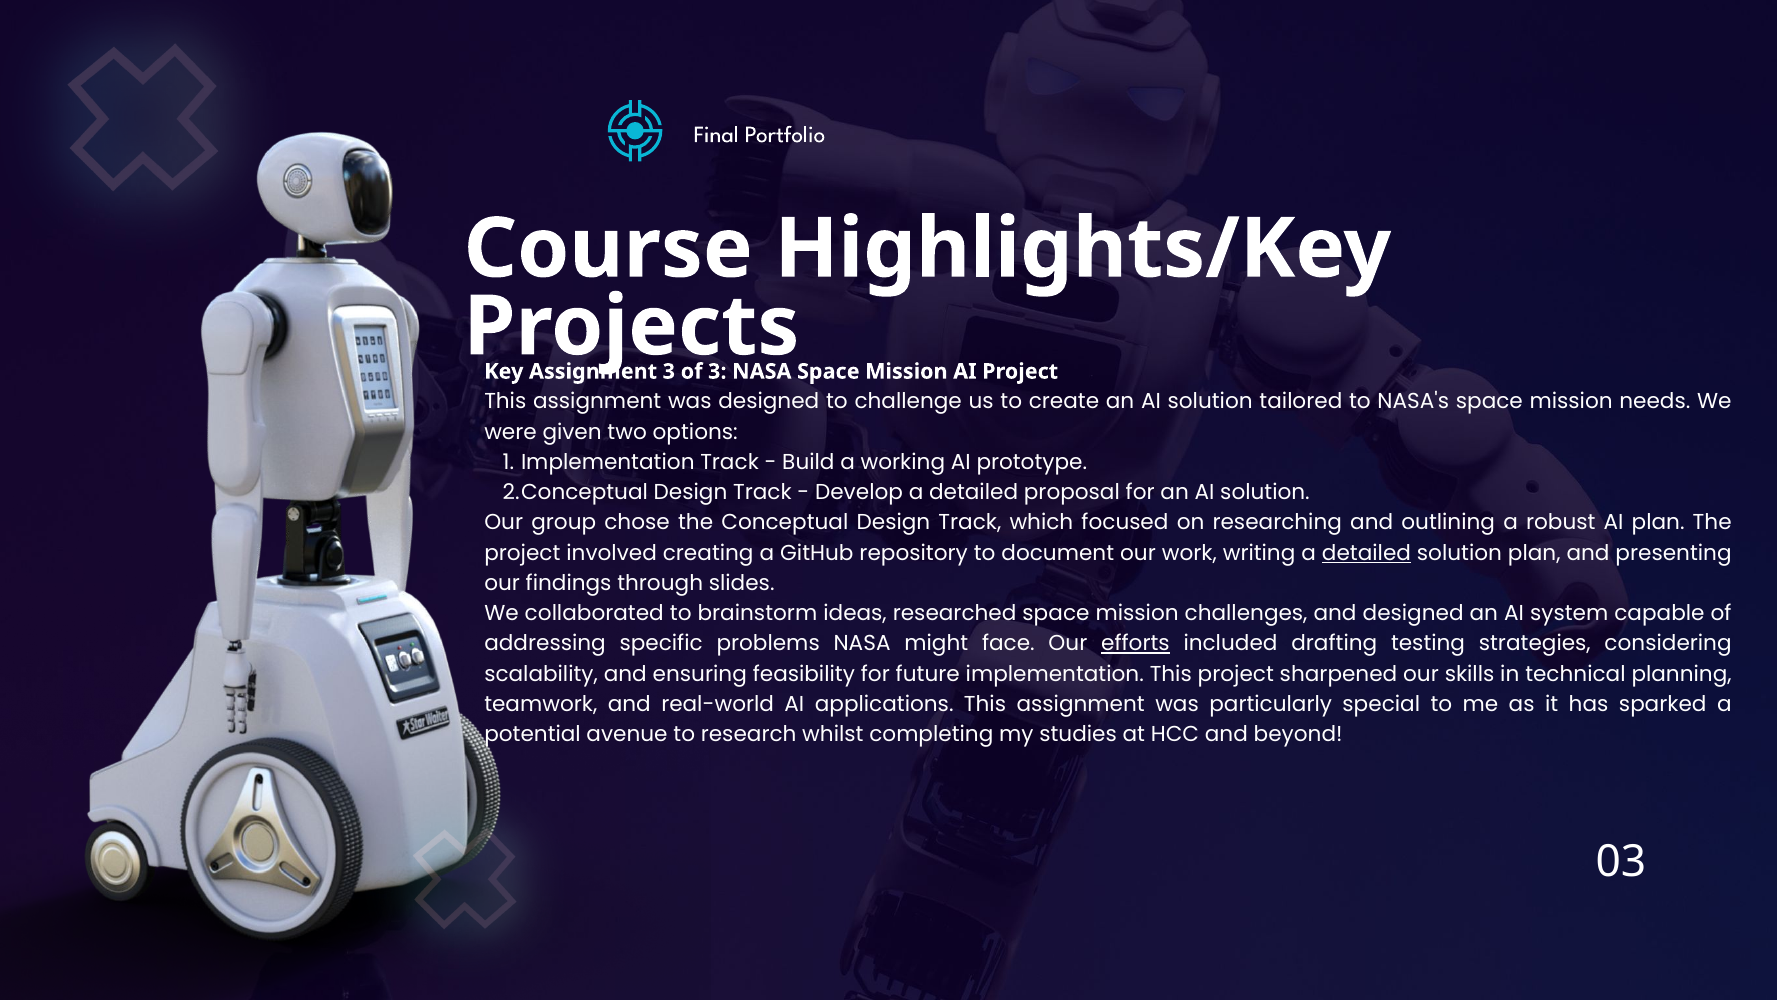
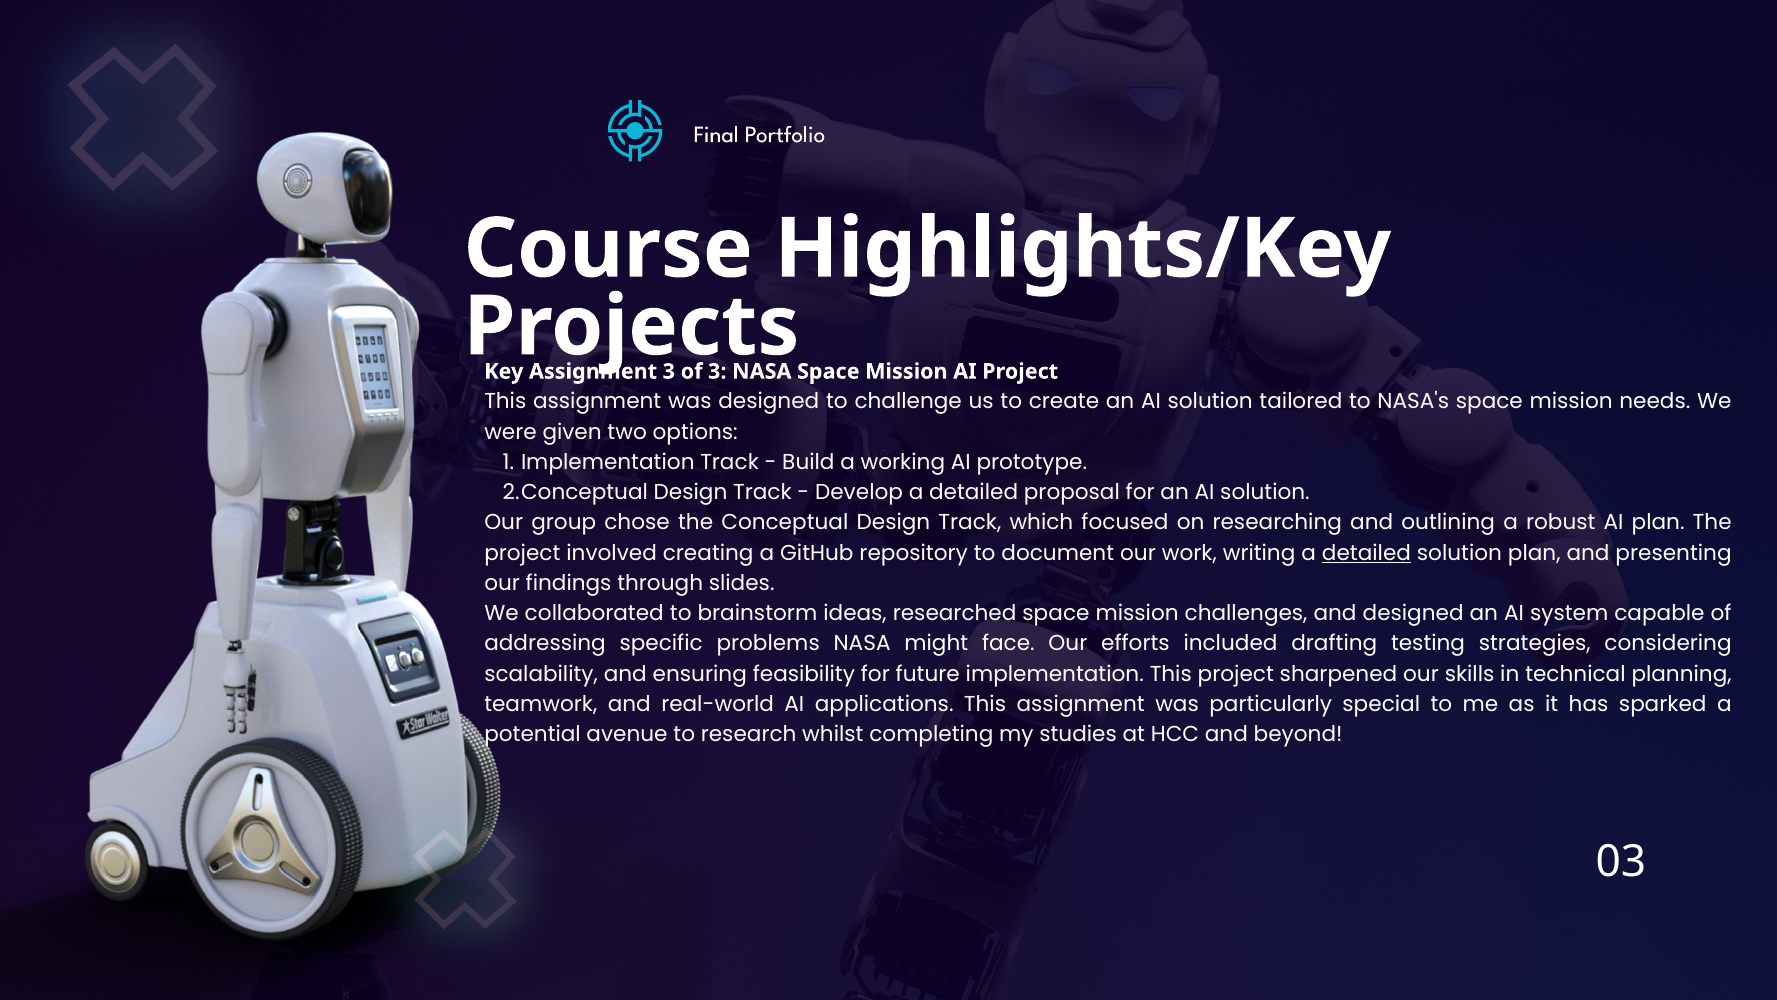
efforts underline: present -> none
